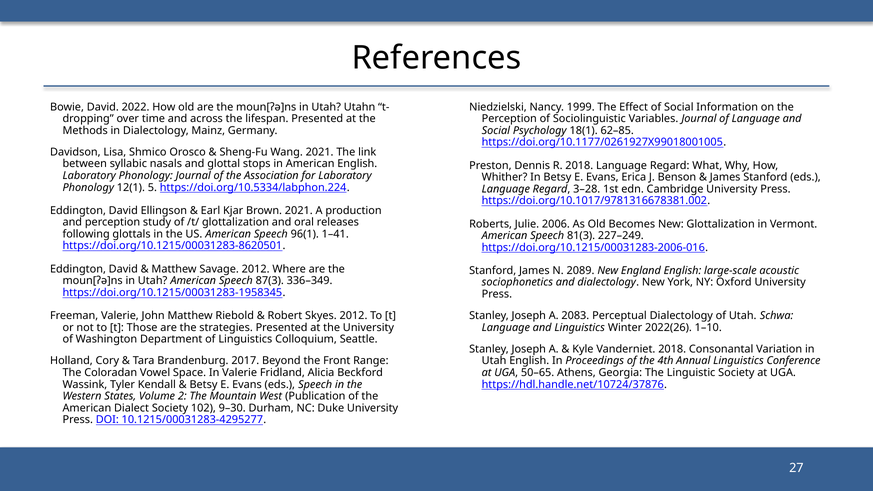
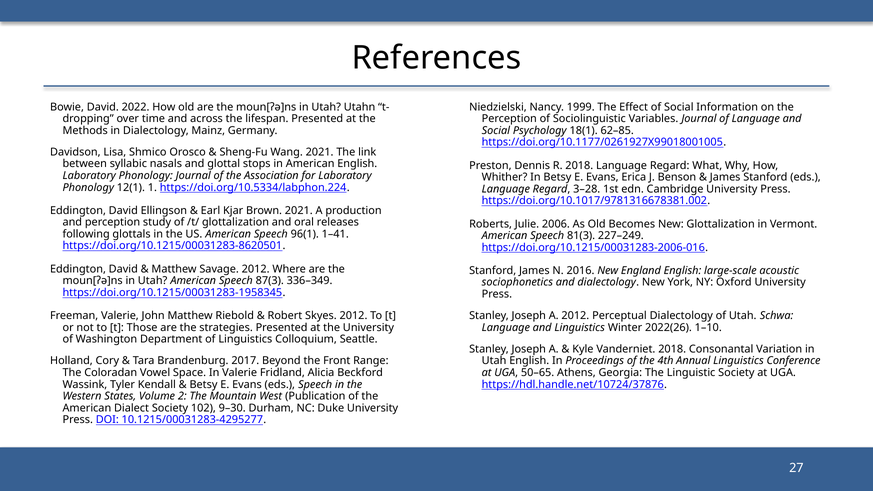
5: 5 -> 1
2089: 2089 -> 2016
A 2083: 2083 -> 2012
